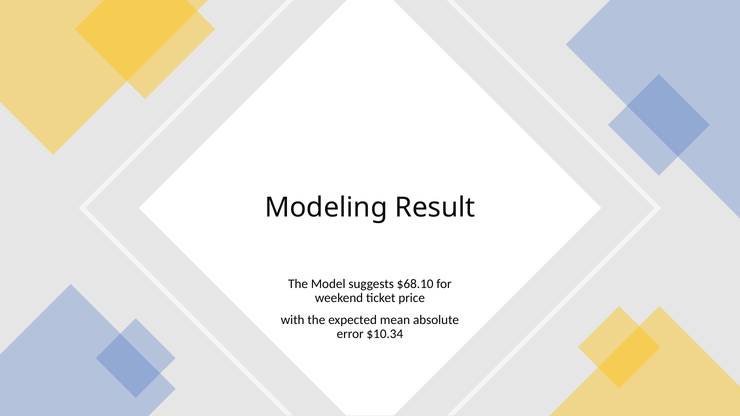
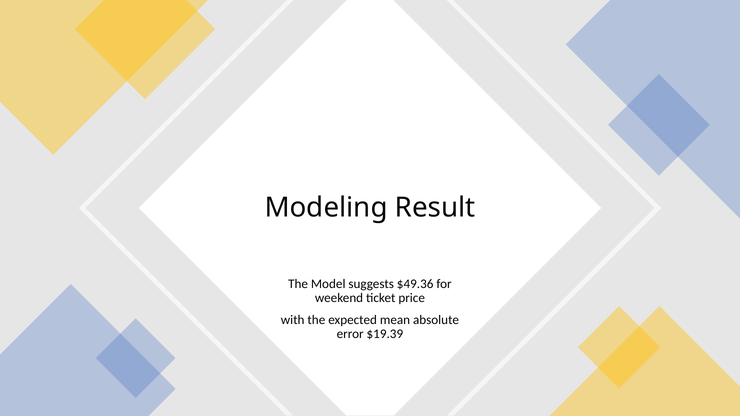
$68.10: $68.10 -> $49.36
$10.34: $10.34 -> $19.39
